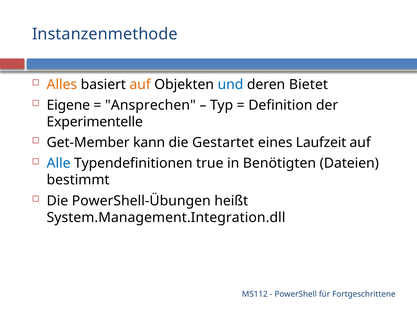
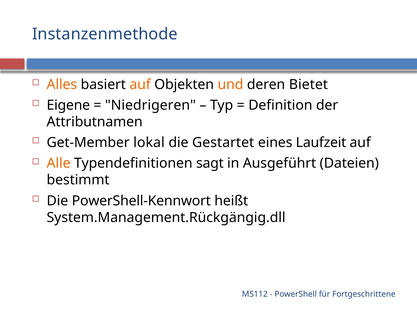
und colour: blue -> orange
Ansprechen: Ansprechen -> Niedrigeren
Experimentelle: Experimentelle -> Attributnamen
kann: kann -> lokal
Alle colour: blue -> orange
true: true -> sagt
Benötigten: Benötigten -> Ausgeführt
PowerShell-Übungen: PowerShell-Übungen -> PowerShell-Kennwort
System.Management.Integration.dll: System.Management.Integration.dll -> System.Management.Rückgängig.dll
